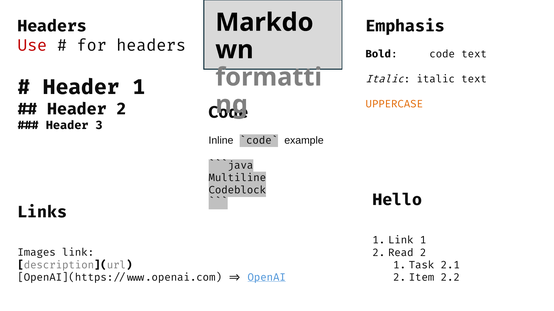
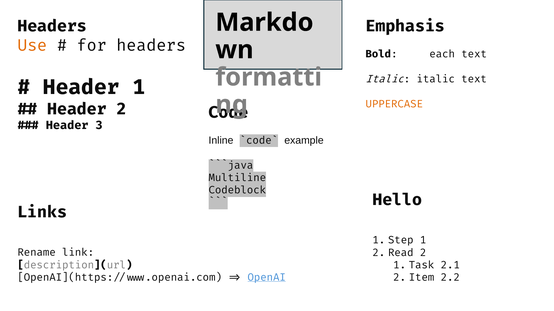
Use colour: red -> orange
Bold code: code -> each
1 Link: Link -> Step
Images: Images -> Rename
